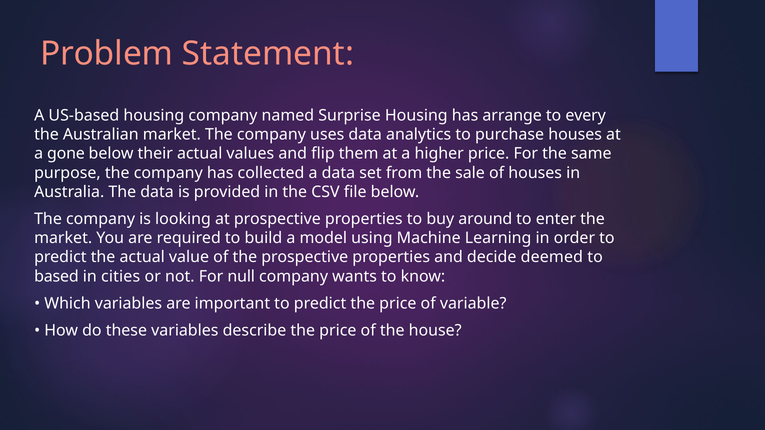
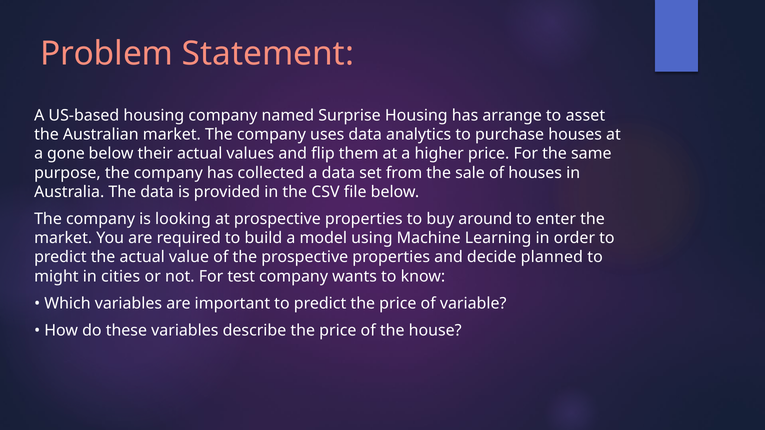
every: every -> asset
deemed: deemed -> planned
based: based -> might
null: null -> test
